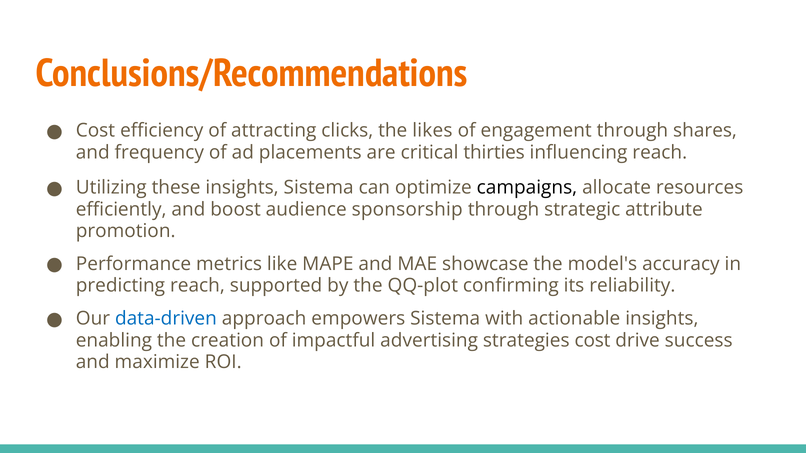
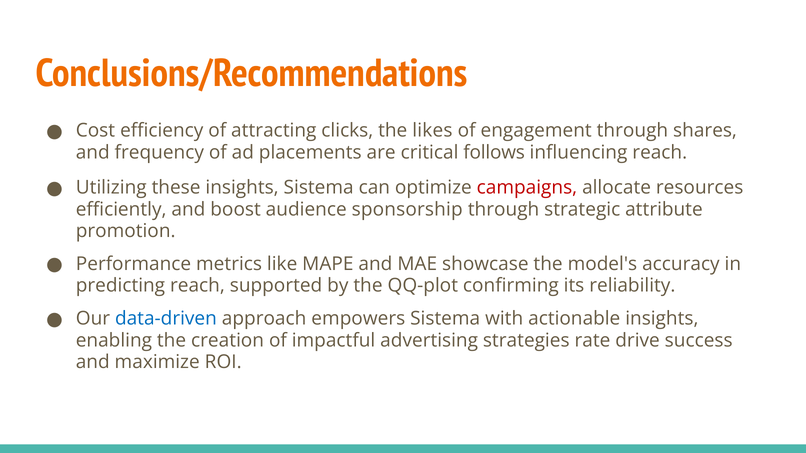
thirties: thirties -> follows
campaigns colour: black -> red
strategies cost: cost -> rate
